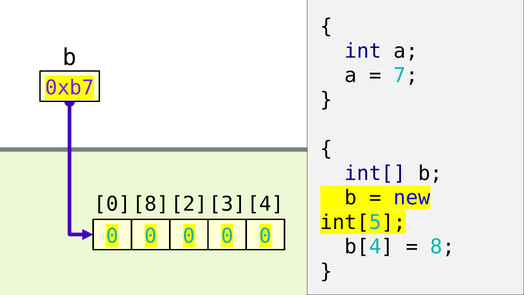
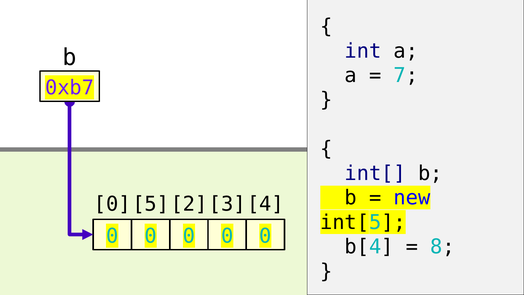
8 at (151, 204): 8 -> 5
